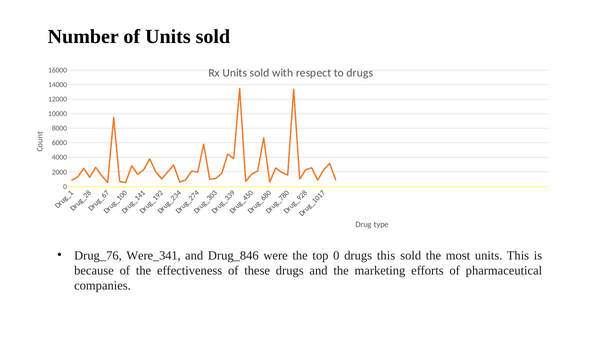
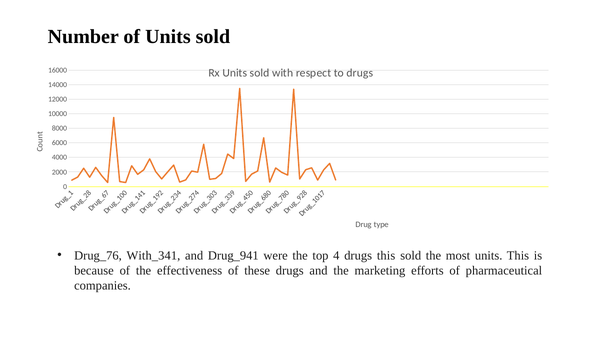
Were_341: Were_341 -> With_341
Drug_846: Drug_846 -> Drug_941
top 0: 0 -> 4
